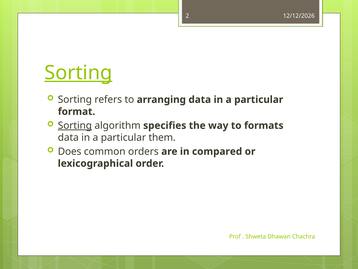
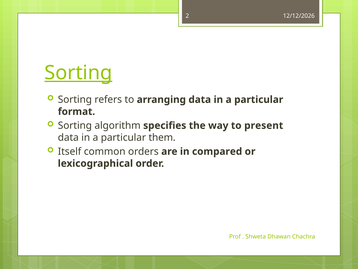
Sorting at (75, 125) underline: present -> none
formats: formats -> present
Does: Does -> Itself
